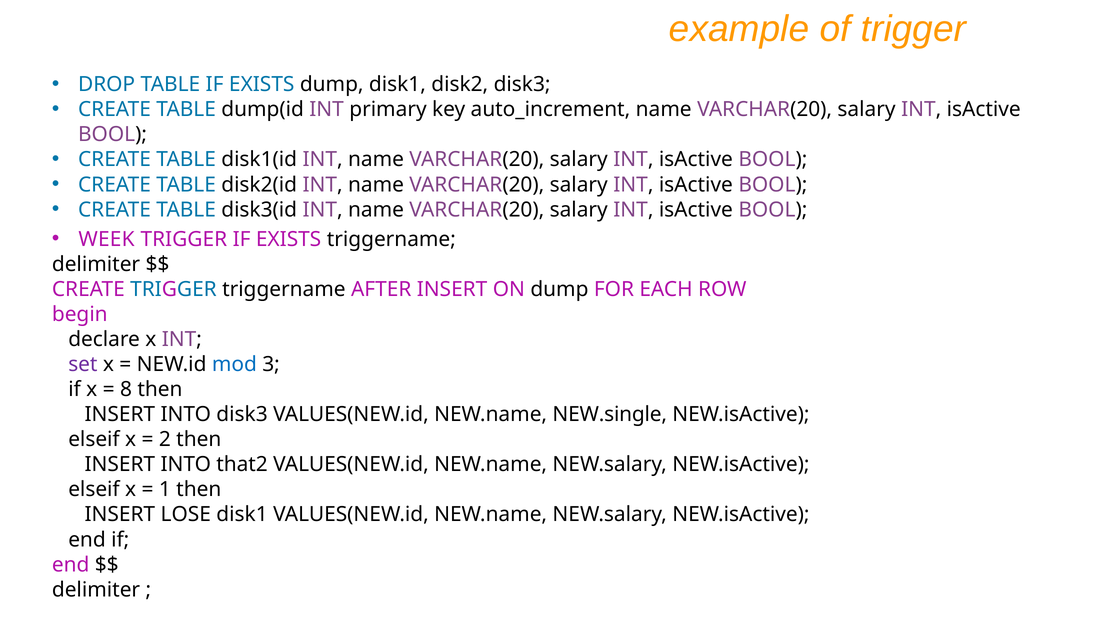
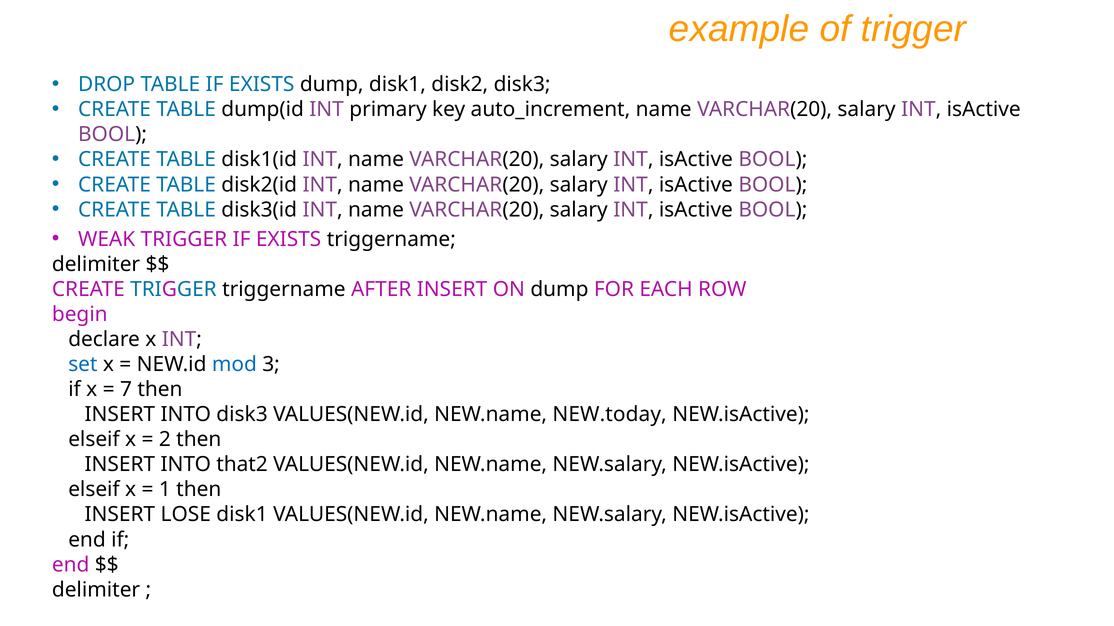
WEEK: WEEK -> WEAK
set colour: purple -> blue
8: 8 -> 7
NEW.single: NEW.single -> NEW.today
